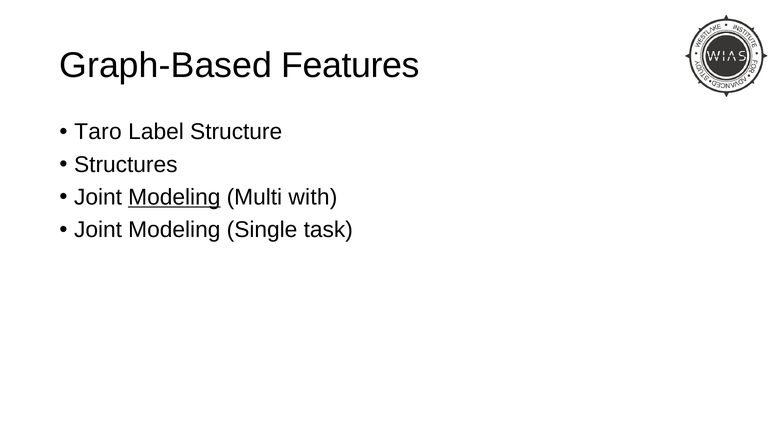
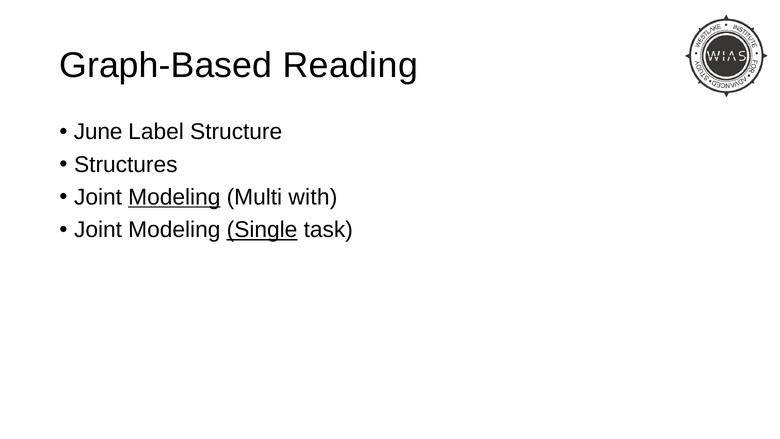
Features: Features -> Reading
Taro: Taro -> June
Single underline: none -> present
